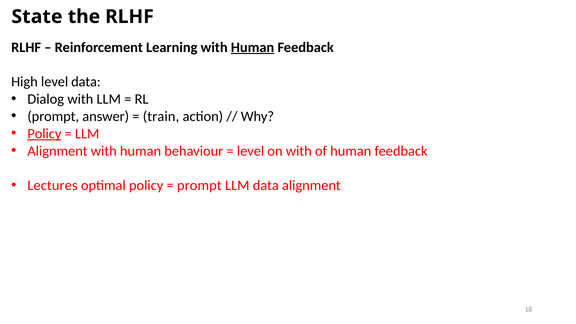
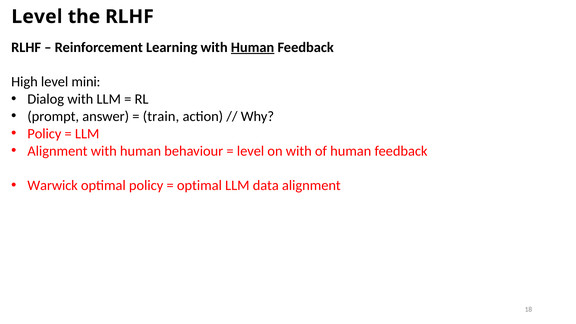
State at (37, 17): State -> Level
level data: data -> mini
Policy at (44, 134) underline: present -> none
Lectures: Lectures -> Warwick
prompt at (199, 185): prompt -> optimal
